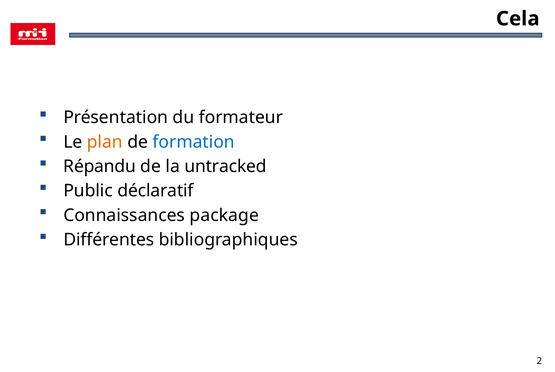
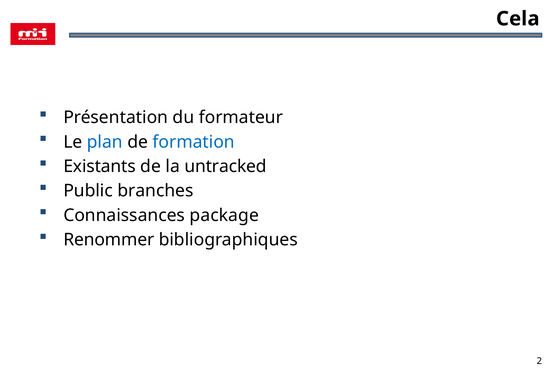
plan colour: orange -> blue
Répandu: Répandu -> Existants
déclaratif: déclaratif -> branches
Différentes: Différentes -> Renommer
